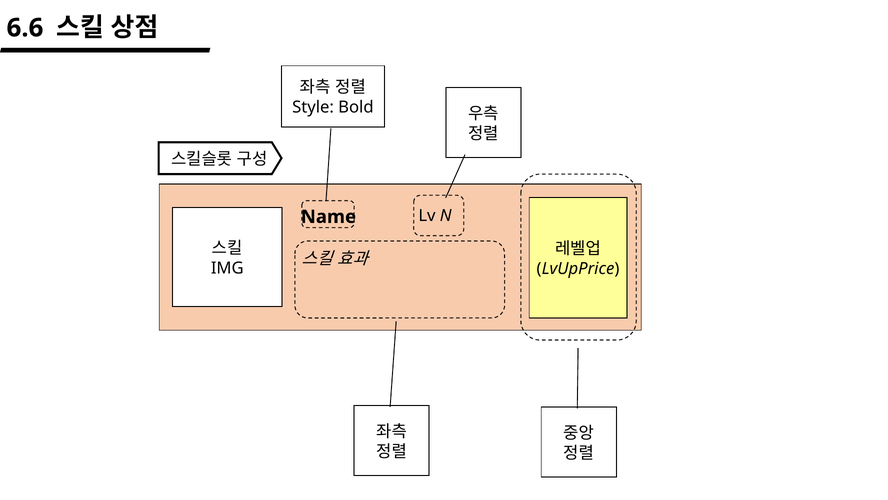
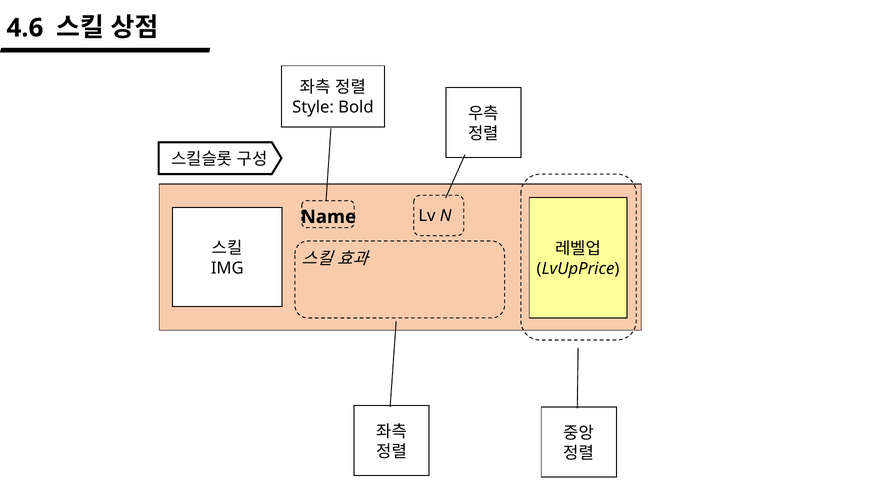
6.6: 6.6 -> 4.6
